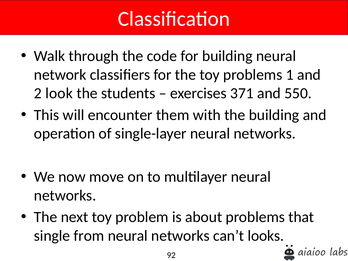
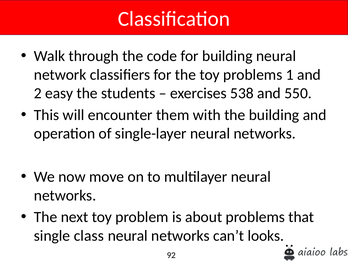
look: look -> easy
371: 371 -> 538
from: from -> class
